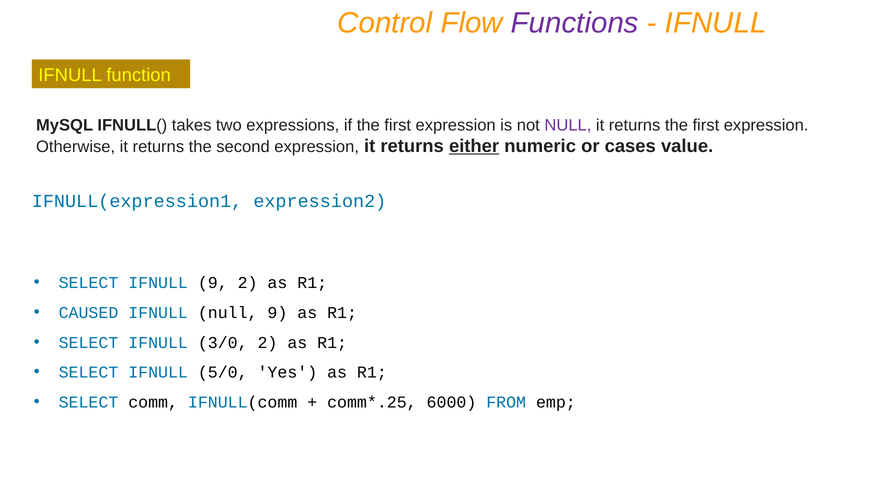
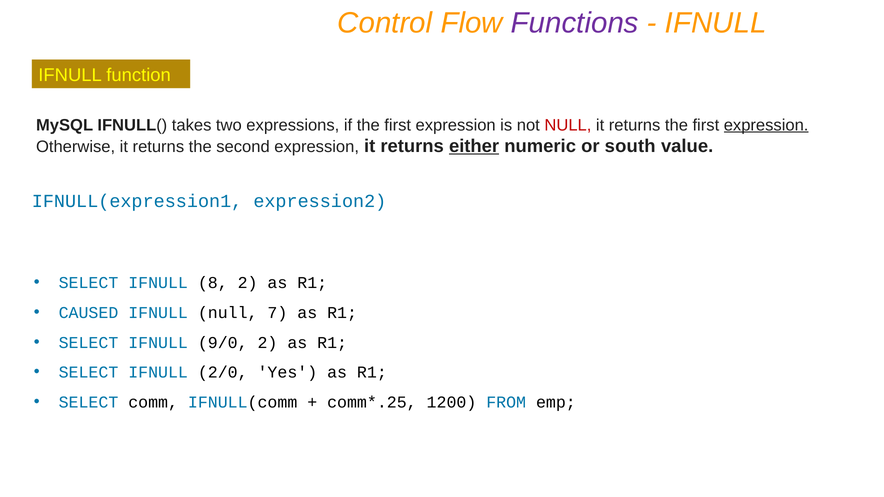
NULL at (568, 125) colour: purple -> red
expression at (766, 125) underline: none -> present
cases: cases -> south
IFNULL 9: 9 -> 8
null 9: 9 -> 7
3/0: 3/0 -> 9/0
5/0: 5/0 -> 2/0
6000: 6000 -> 1200
